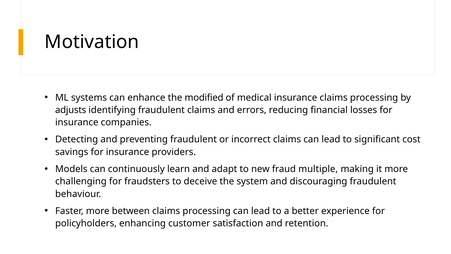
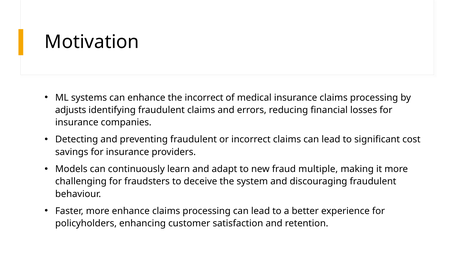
the modified: modified -> incorrect
more between: between -> enhance
